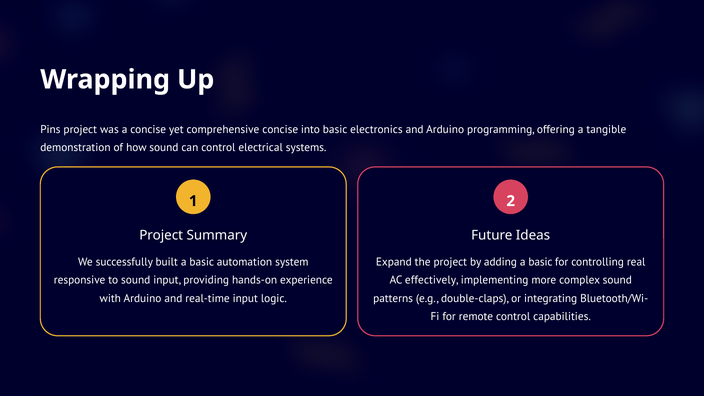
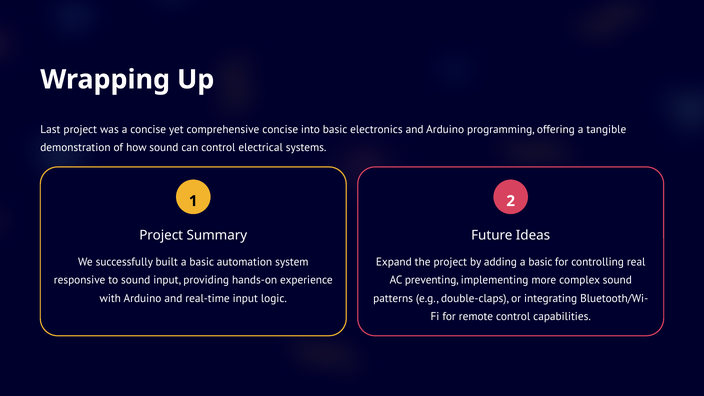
Pins: Pins -> Last
effectively: effectively -> preventing
